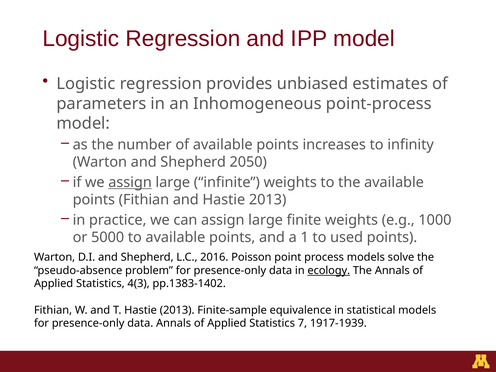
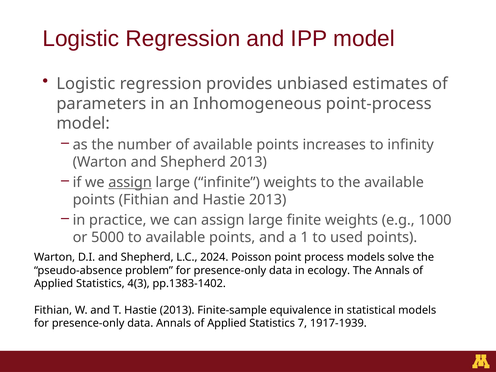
Shepherd 2050: 2050 -> 2013
2016: 2016 -> 2024
ecology underline: present -> none
